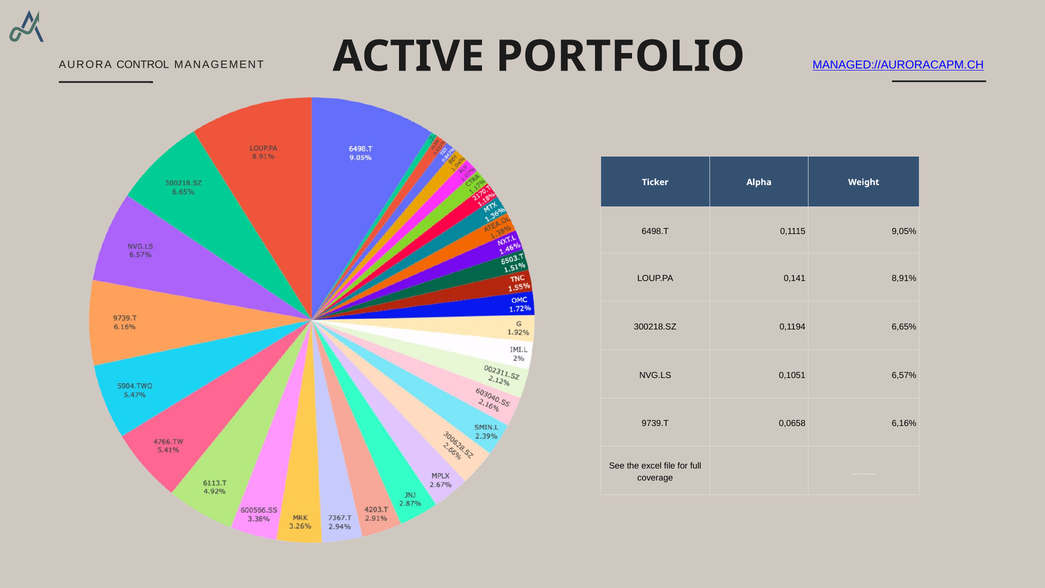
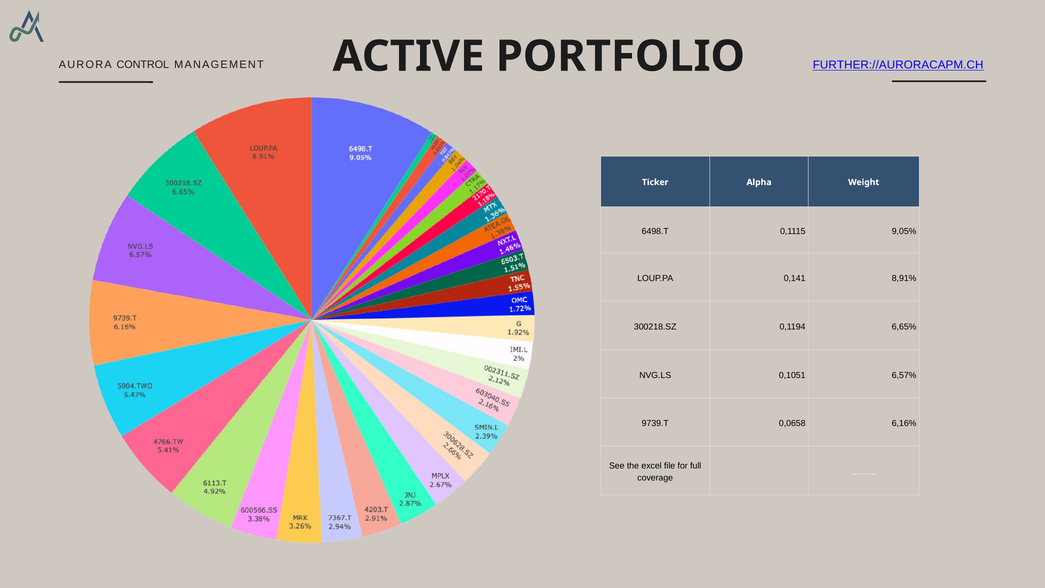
MANAGED://AURORACAPM.CH: MANAGED://AURORACAPM.CH -> FURTHER://AURORACAPM.CH
